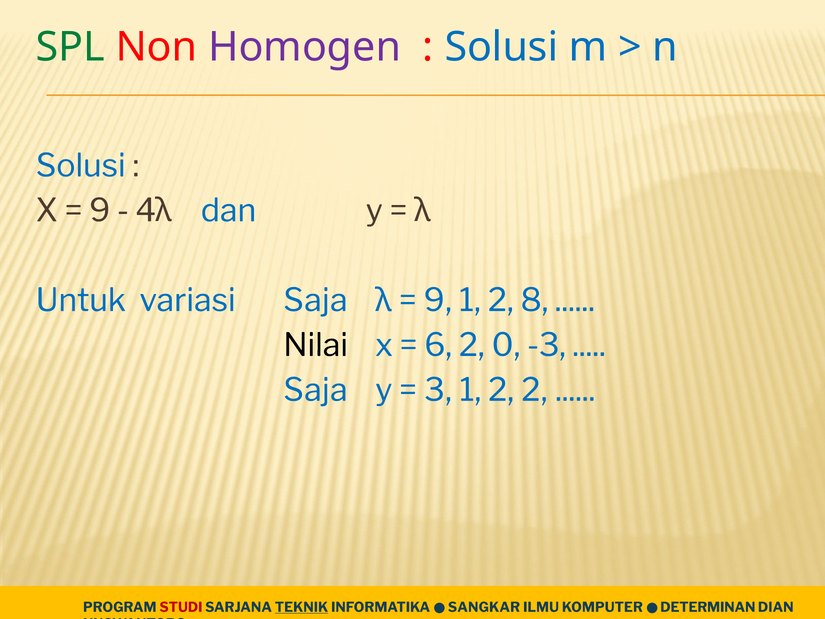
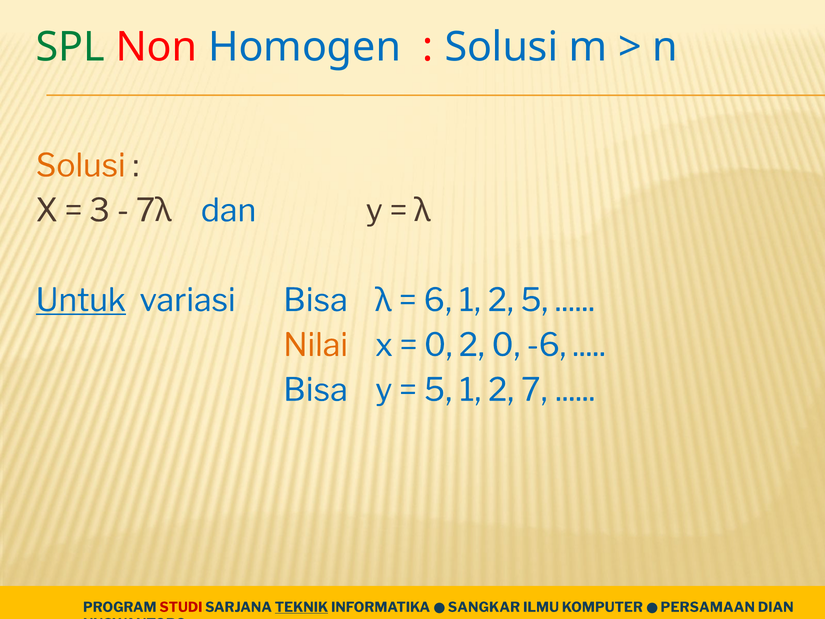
Homogen colour: purple -> blue
Solusi at (81, 166) colour: blue -> orange
9 at (100, 211): 9 -> 3
4 at (146, 211): 4 -> 7
Untuk underline: none -> present
variasi Saja: Saja -> Bisa
9 at (438, 300): 9 -> 6
2 8: 8 -> 5
Nilai colour: black -> orange
6 at (438, 345): 6 -> 0
-3: -3 -> -6
Saja at (315, 390): Saja -> Bisa
3 at (438, 390): 3 -> 5
2 2: 2 -> 7
DETERMINAN: DETERMINAN -> PERSAMAAN
